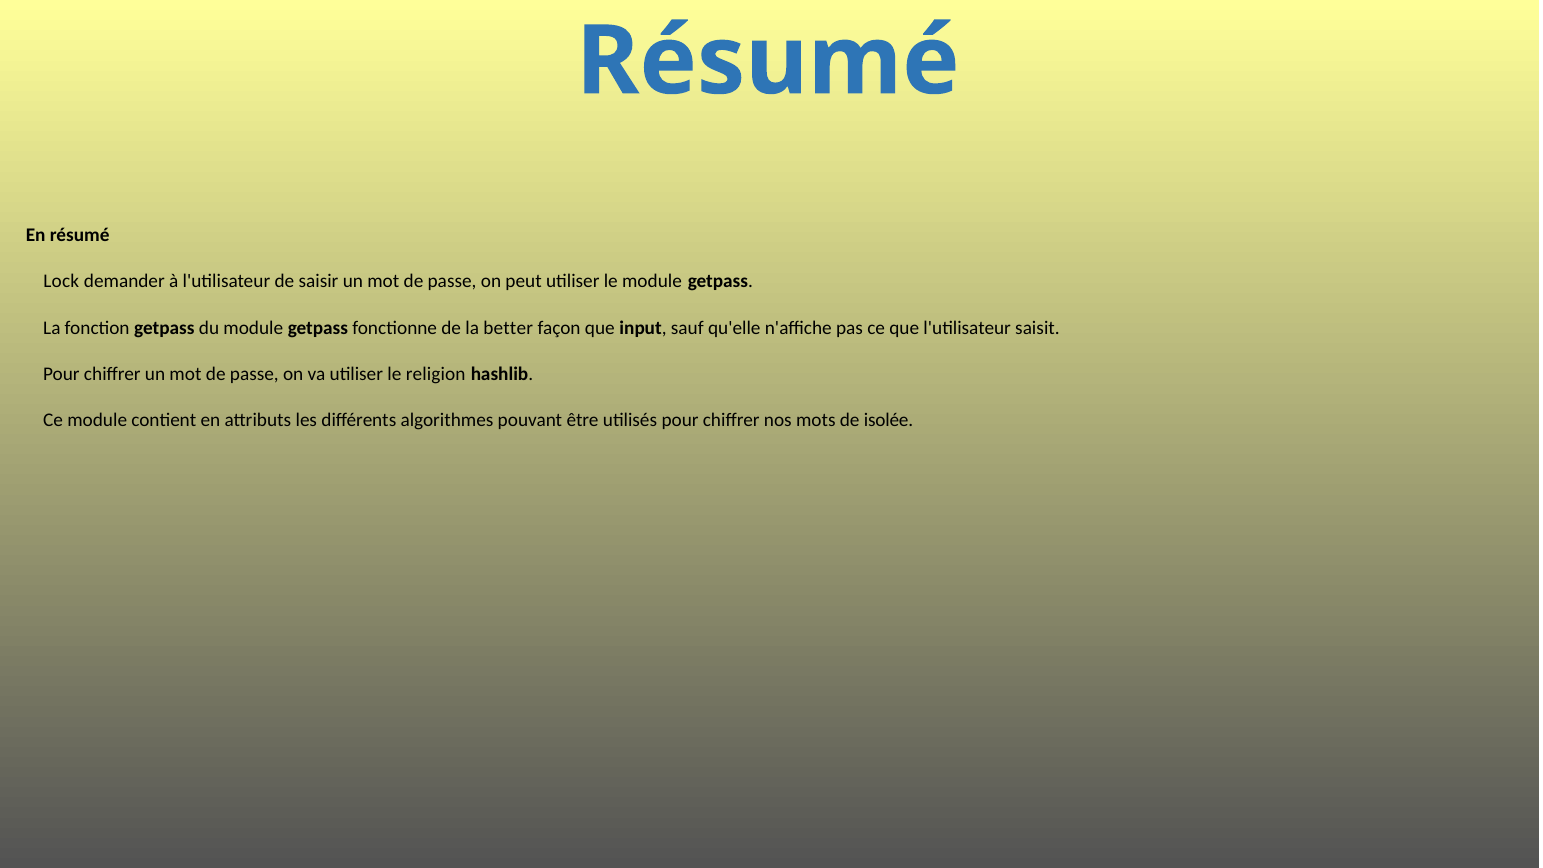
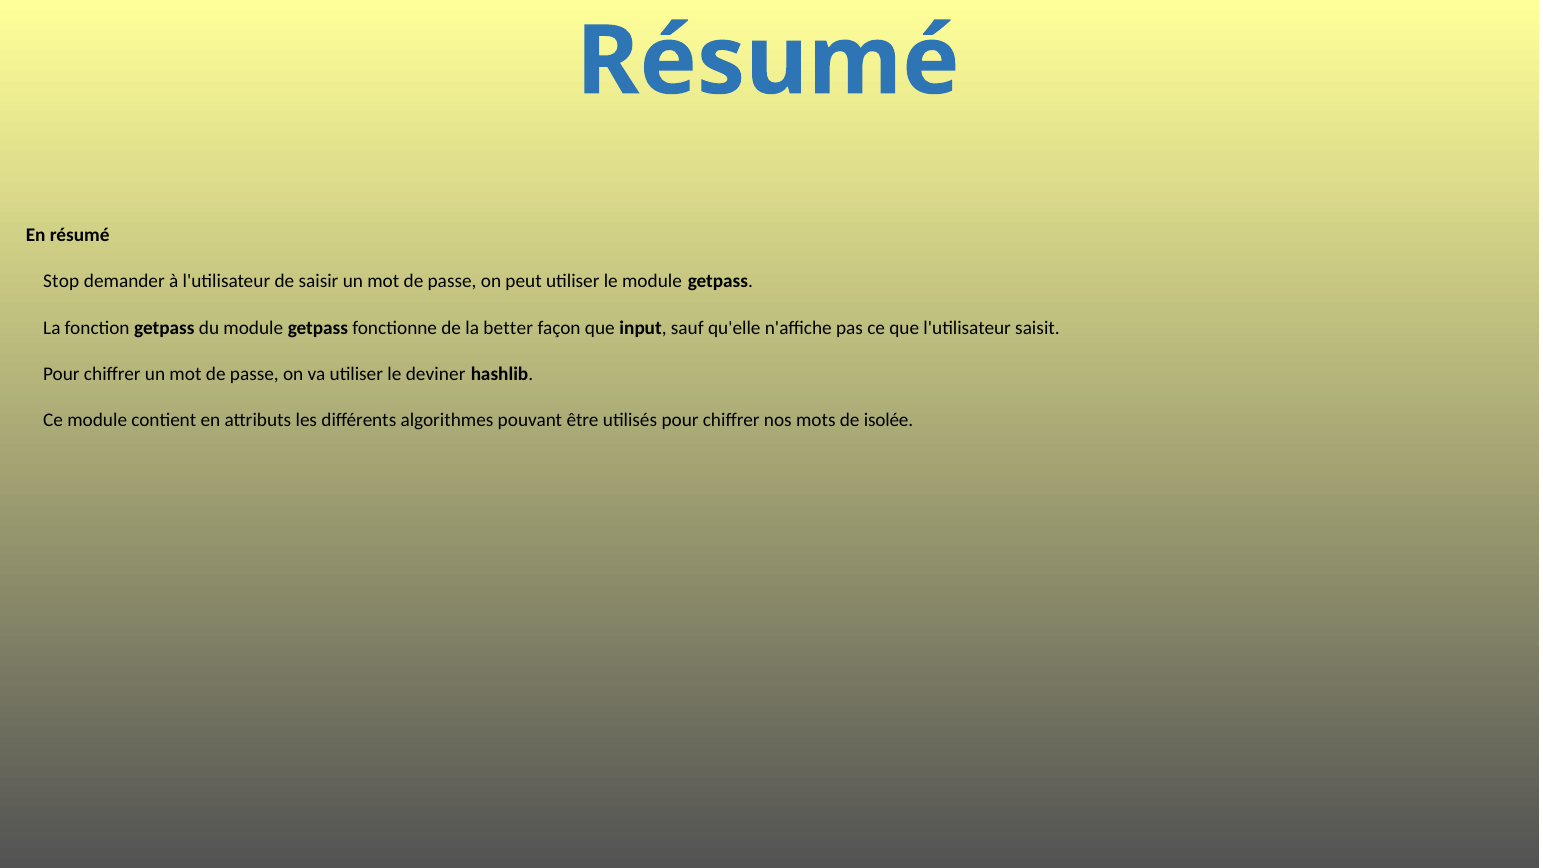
Lock: Lock -> Stop
religion: religion -> deviner
